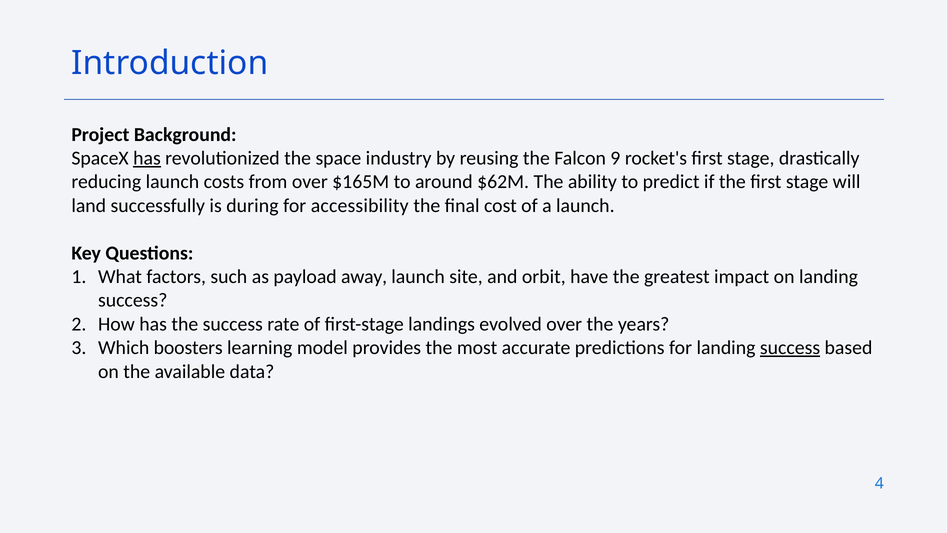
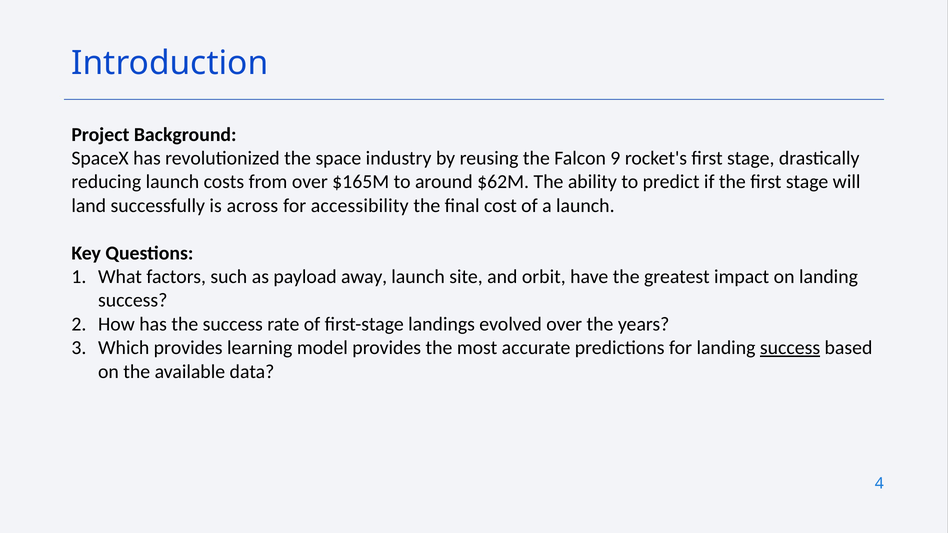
has at (147, 158) underline: present -> none
during: during -> across
Which boosters: boosters -> provides
